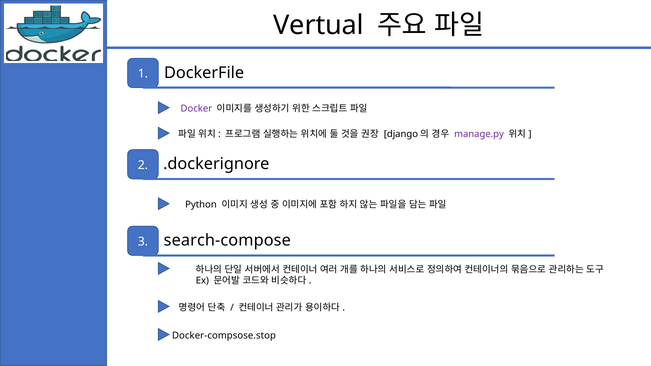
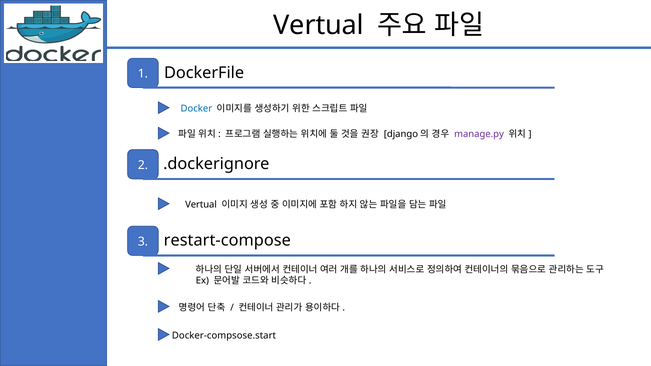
Docker colour: purple -> blue
Python at (201, 205): Python -> Vertual
search-compose: search-compose -> restart-compose
Docker-compsose.stop: Docker-compsose.stop -> Docker-compsose.start
